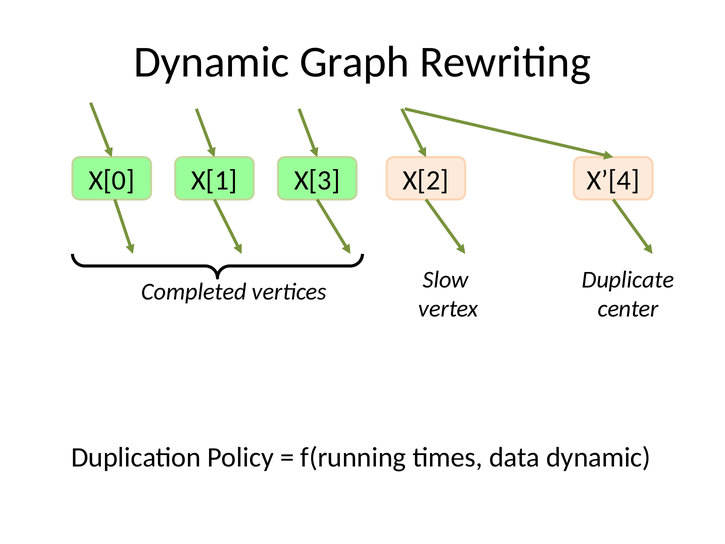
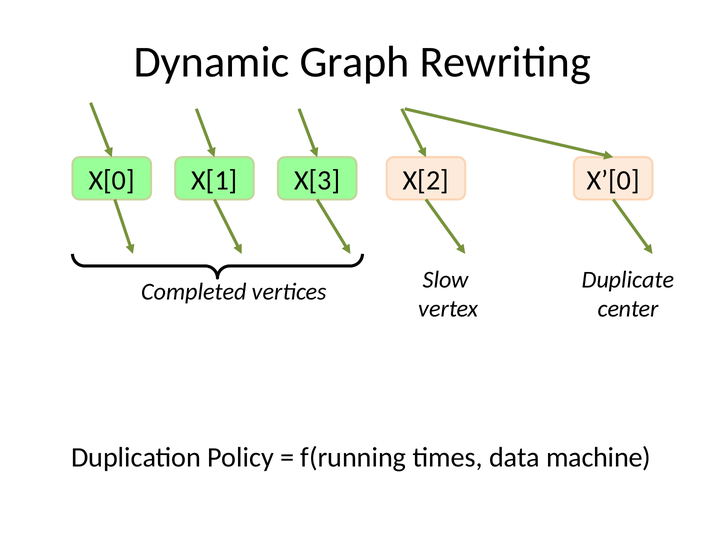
X’[4: X’[4 -> X’[0
data dynamic: dynamic -> machine
